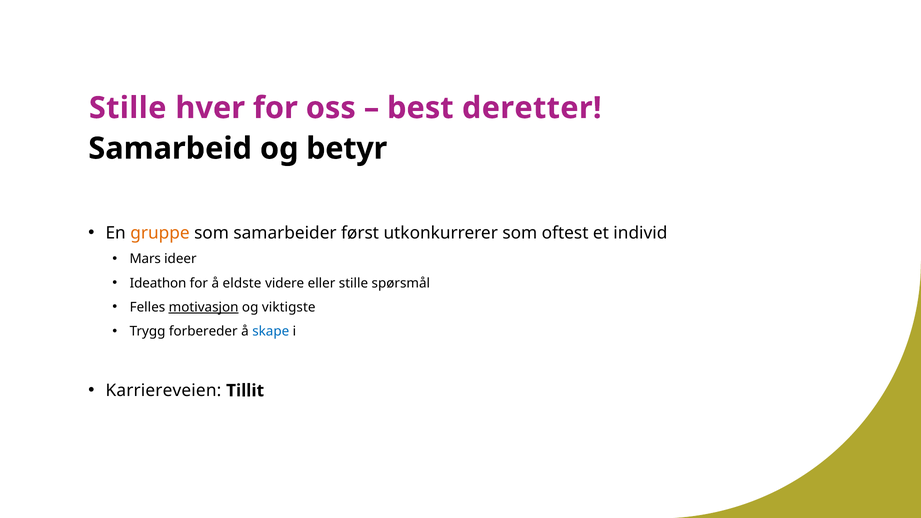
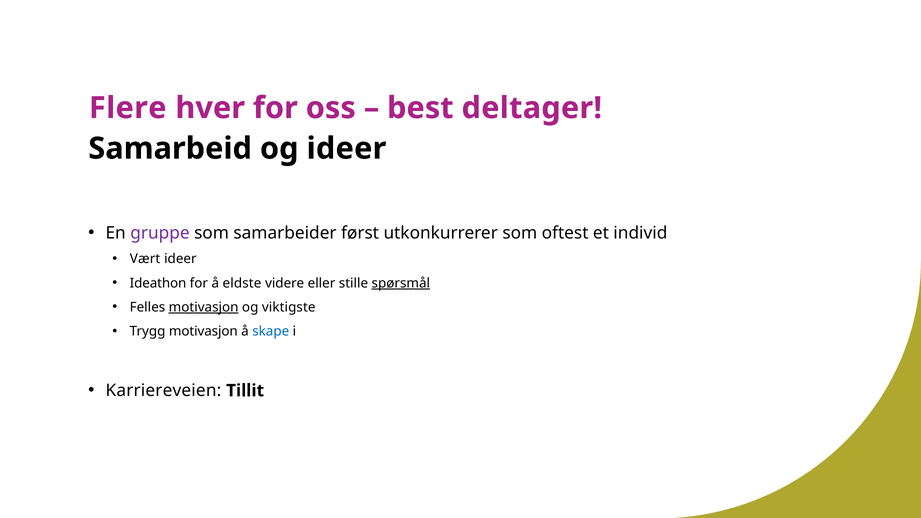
Stille at (128, 108): Stille -> Flere
deretter: deretter -> deltager
og betyr: betyr -> ideer
gruppe colour: orange -> purple
Mars: Mars -> Vært
spørsmål underline: none -> present
Trygg forbereder: forbereder -> motivasjon
